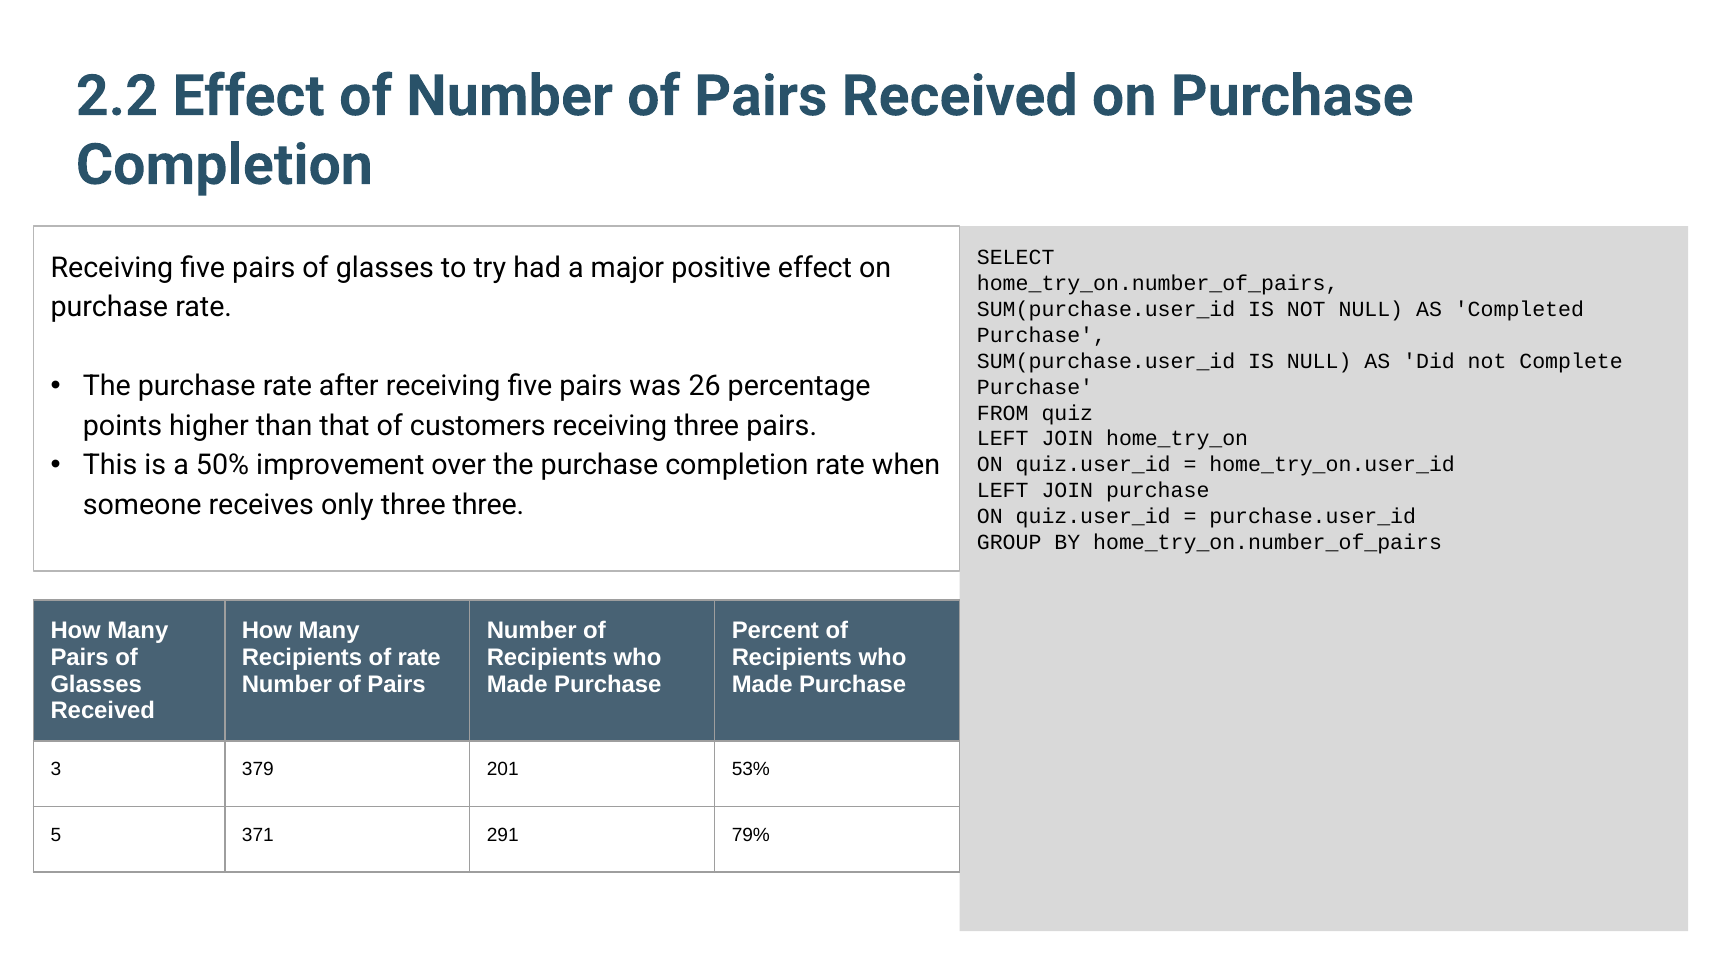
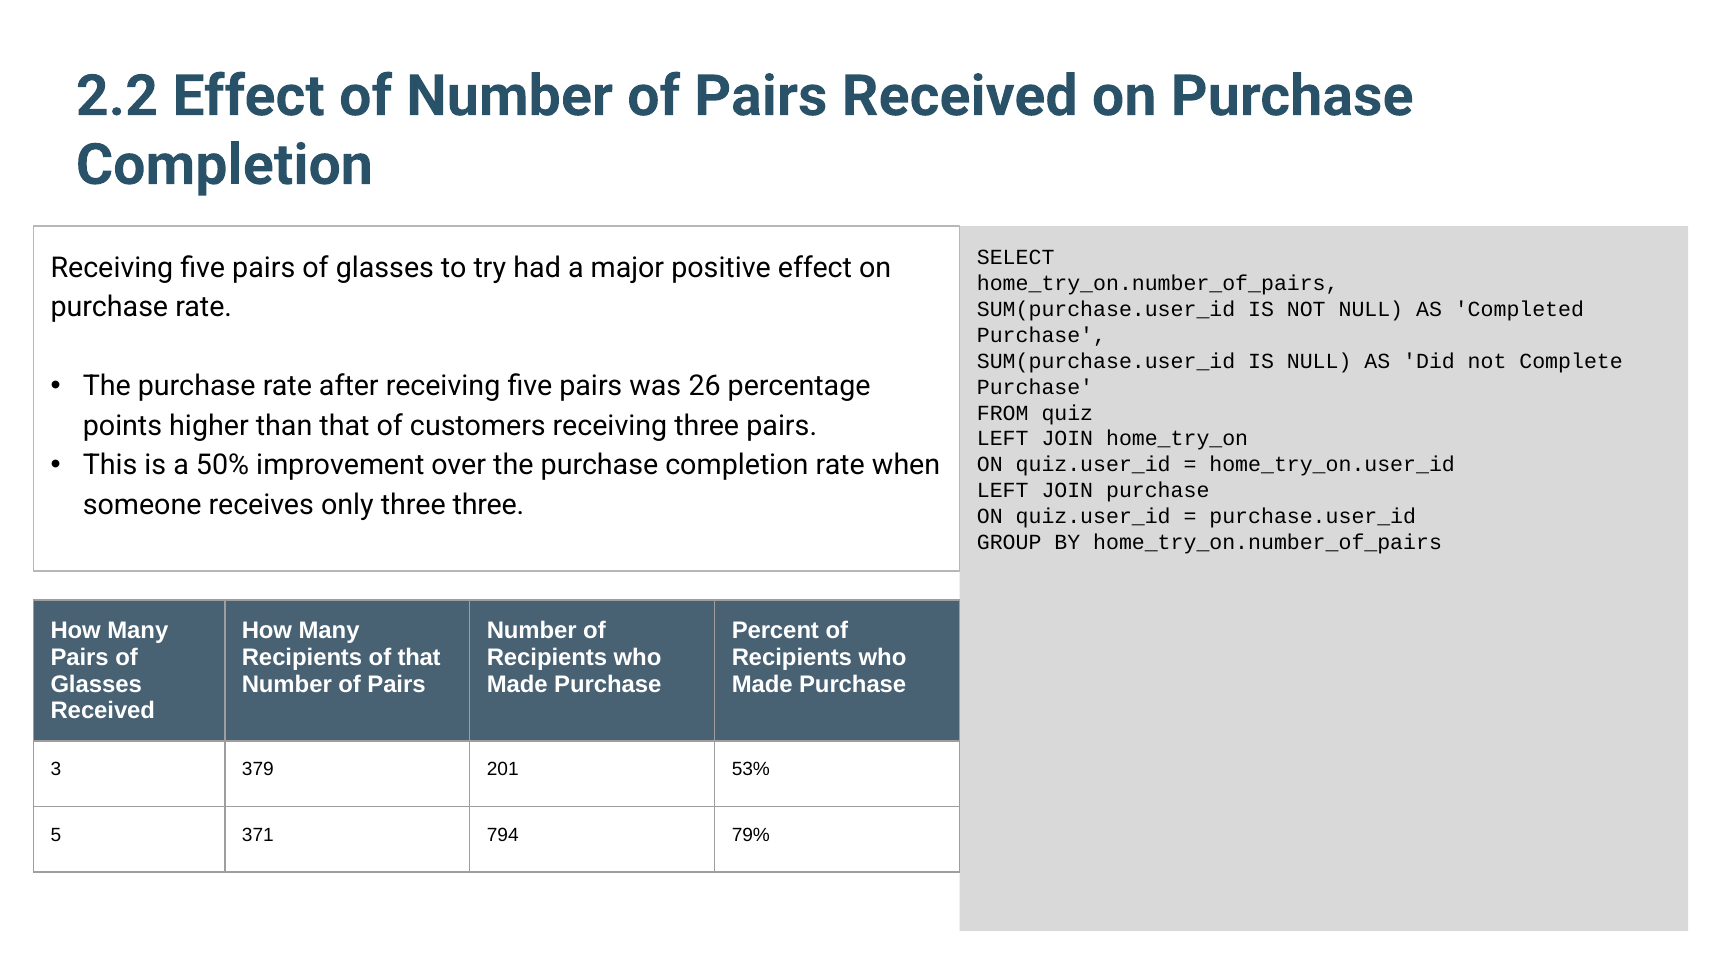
of rate: rate -> that
291: 291 -> 794
